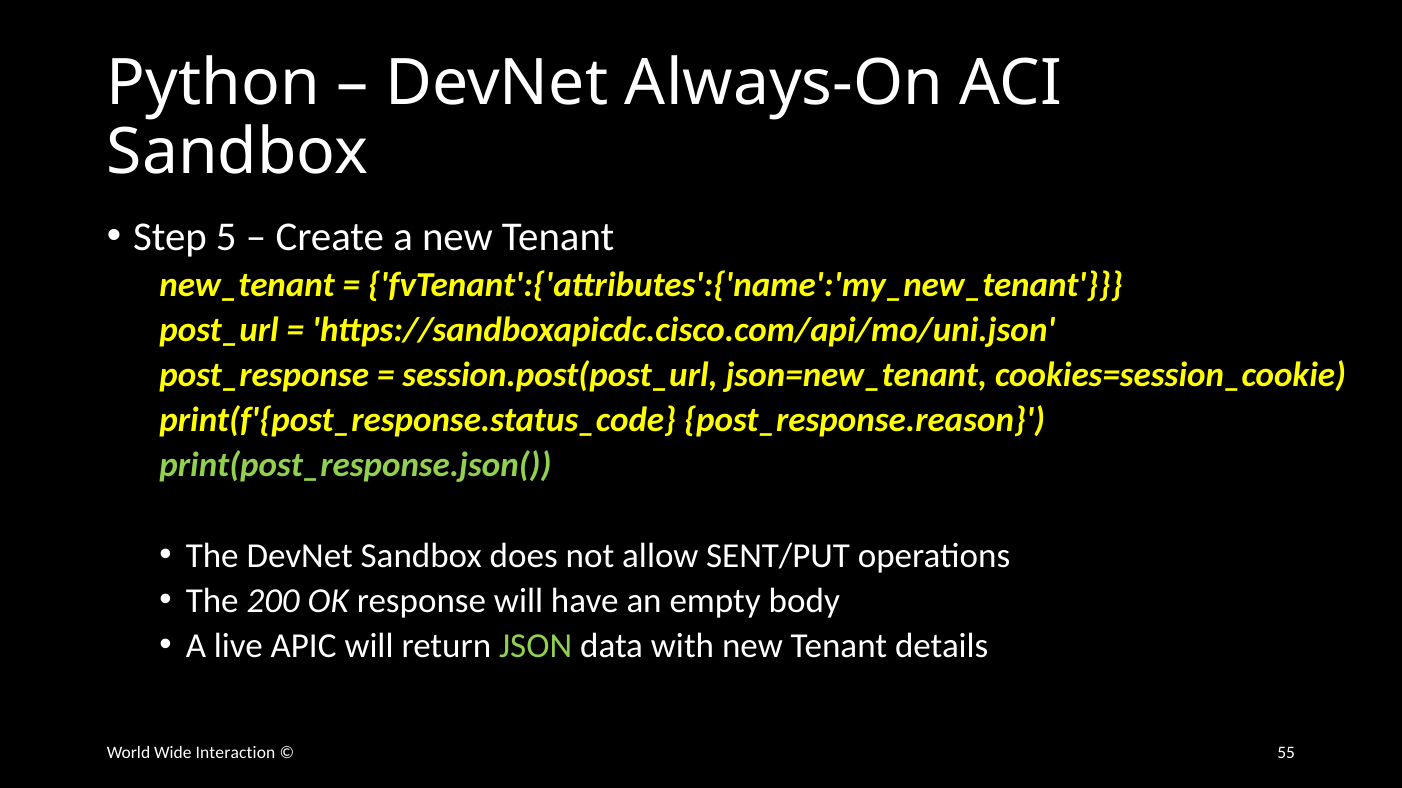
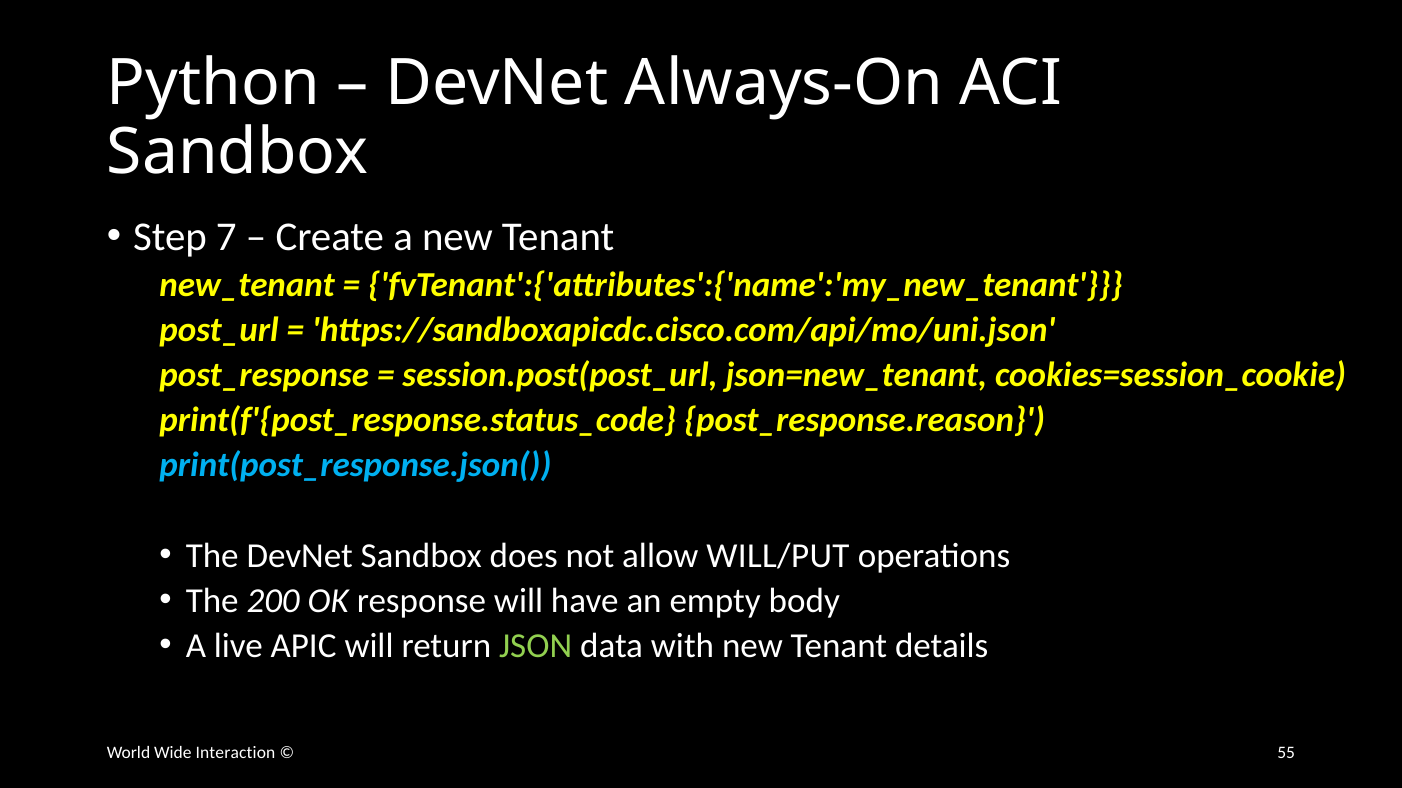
5: 5 -> 7
print(post_response.json( colour: light green -> light blue
SENT/PUT: SENT/PUT -> WILL/PUT
